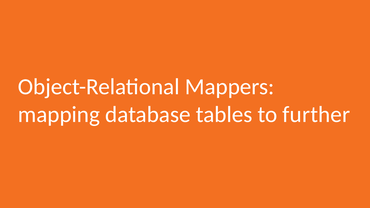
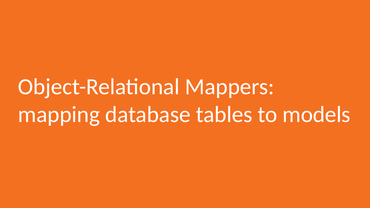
further: further -> models
